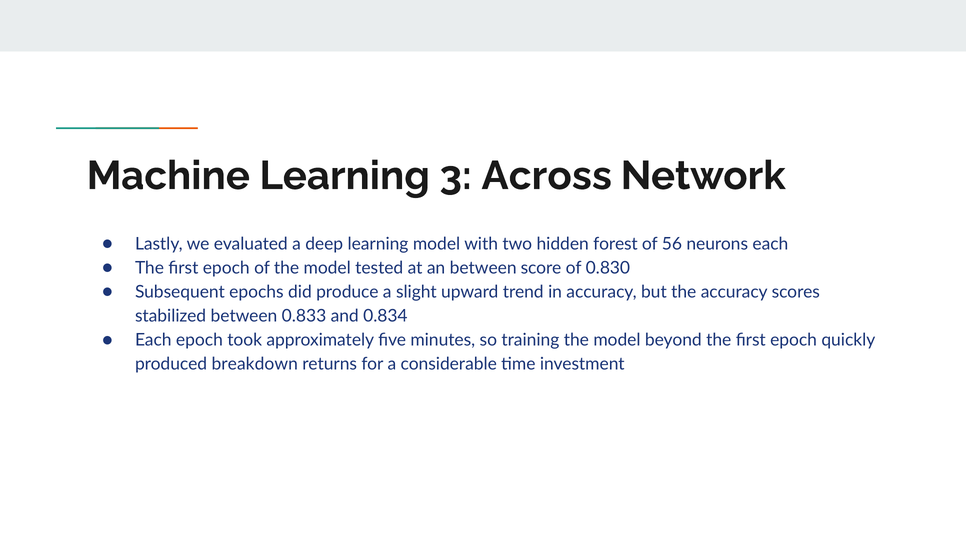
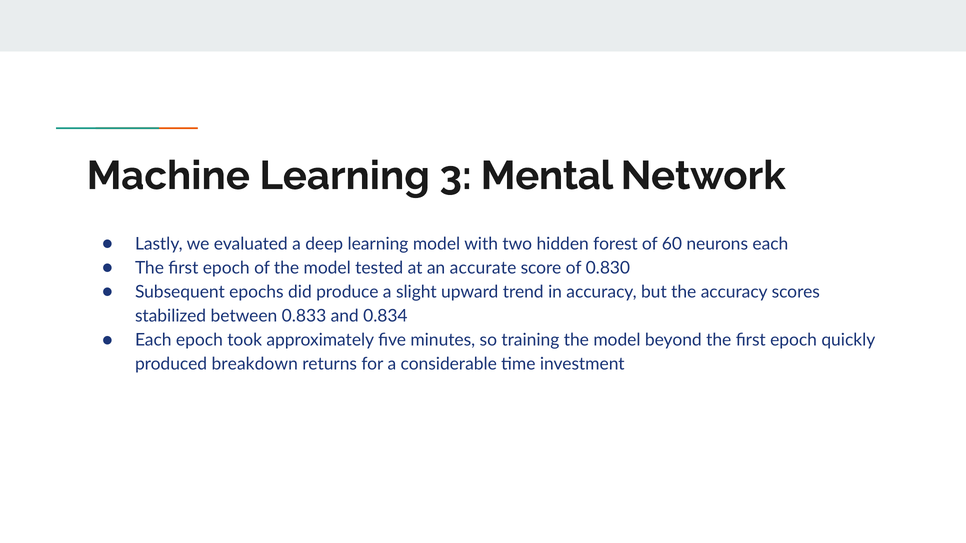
Across: Across -> Mental
56: 56 -> 60
an between: between -> accurate
